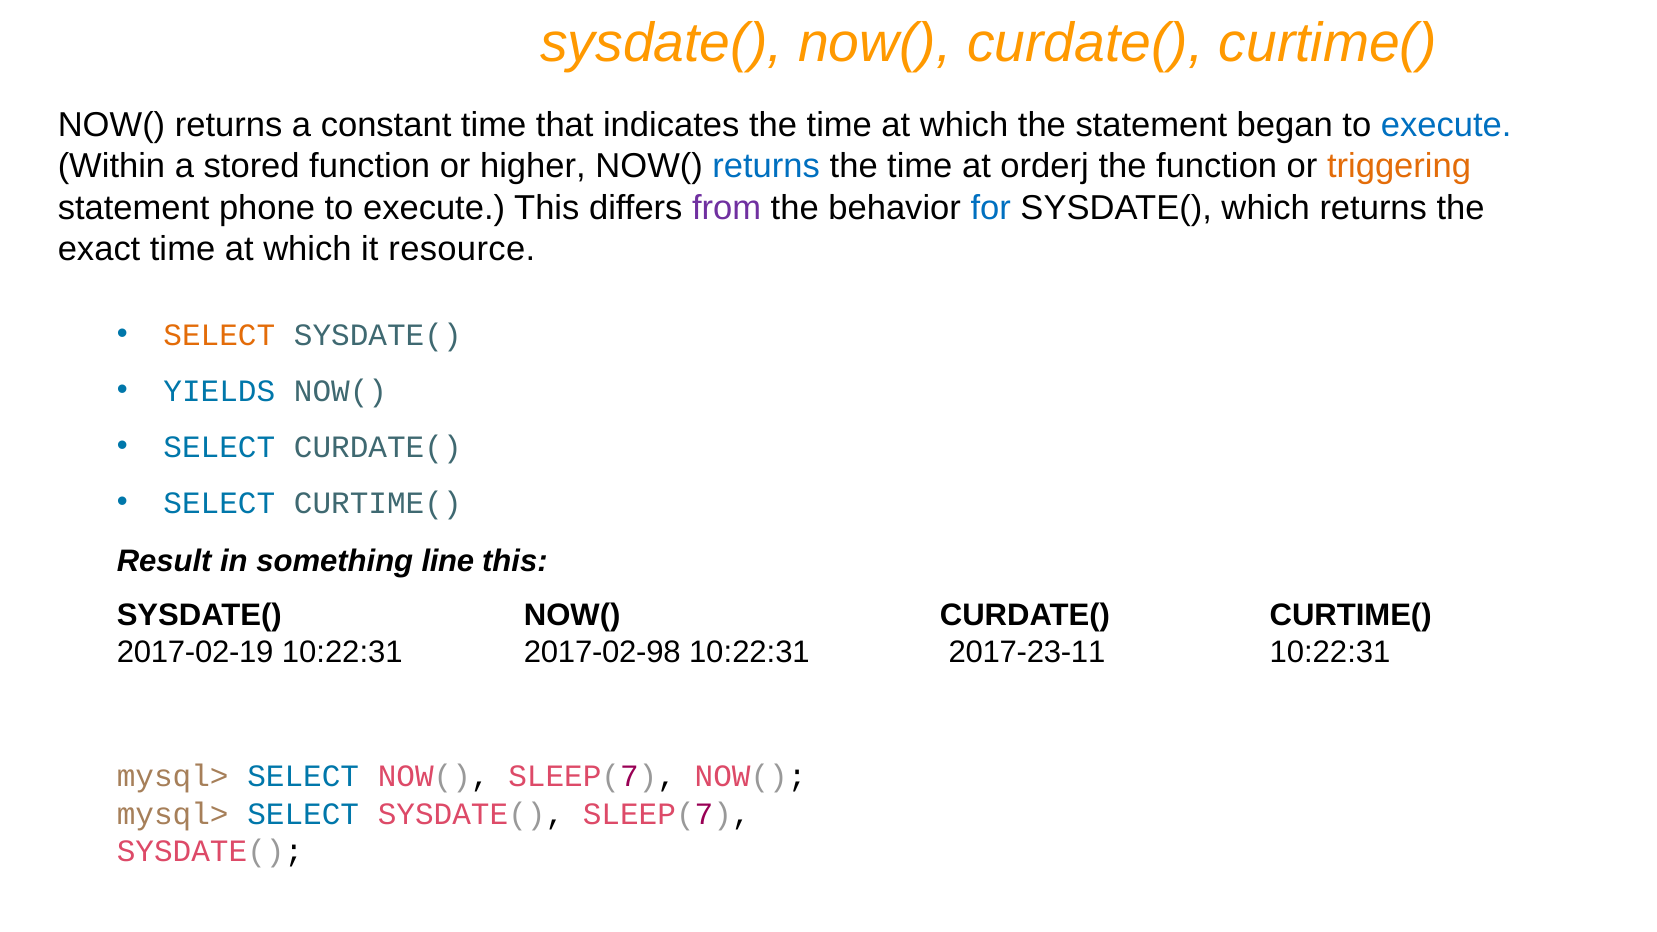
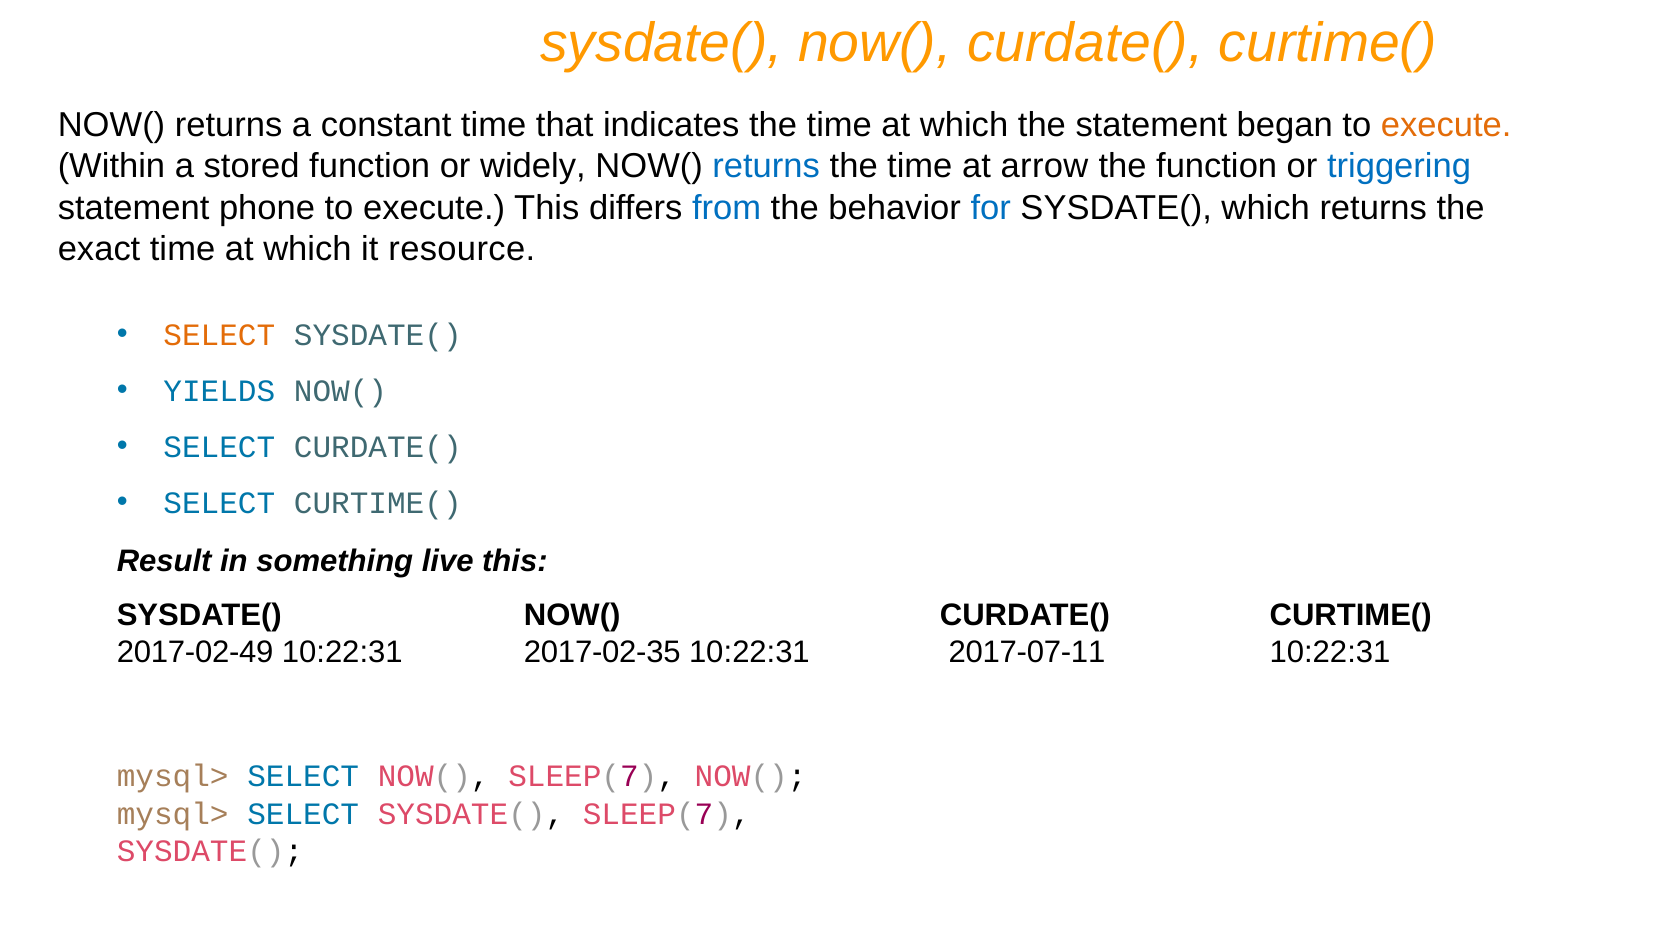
execute at (1446, 125) colour: blue -> orange
higher: higher -> widely
orderj: orderj -> arrow
triggering colour: orange -> blue
from colour: purple -> blue
line: line -> live
2017-02-19: 2017-02-19 -> 2017-02-49
2017-02-98: 2017-02-98 -> 2017-02-35
2017-23-11: 2017-23-11 -> 2017-07-11
